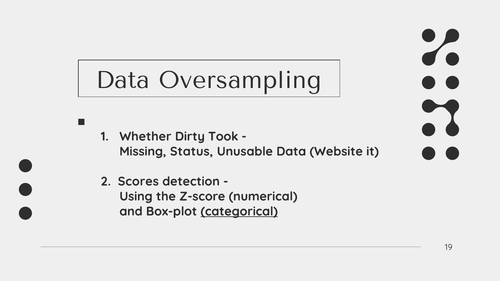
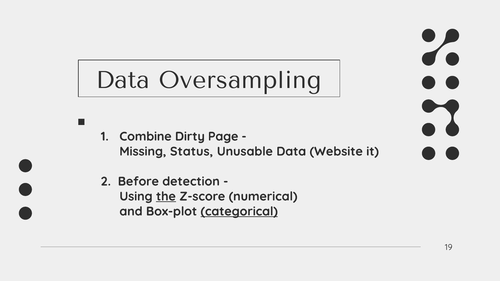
Whether: Whether -> Combine
Took: Took -> Page
Scores: Scores -> Before
the underline: none -> present
